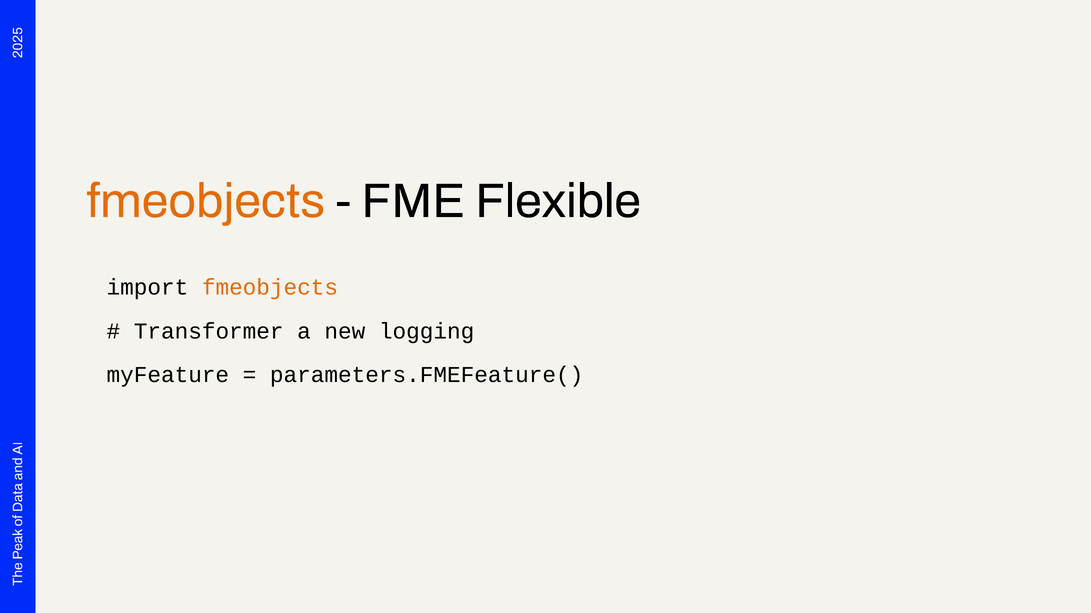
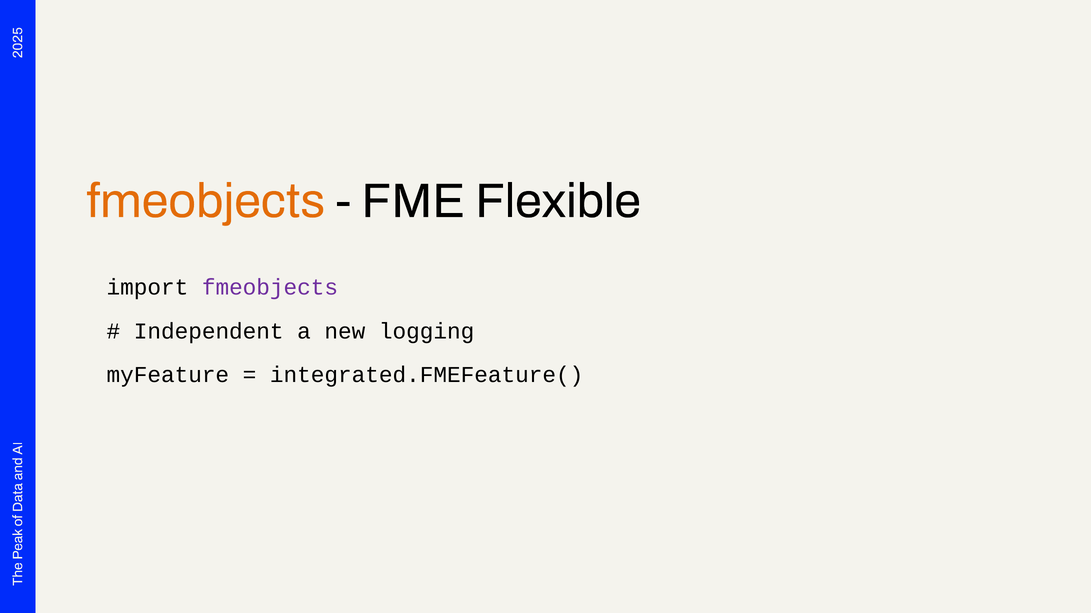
fmeobjects at (270, 288) colour: orange -> purple
Transformer: Transformer -> Independent
parameters.FMEFeature(: parameters.FMEFeature( -> integrated.FMEFeature(
